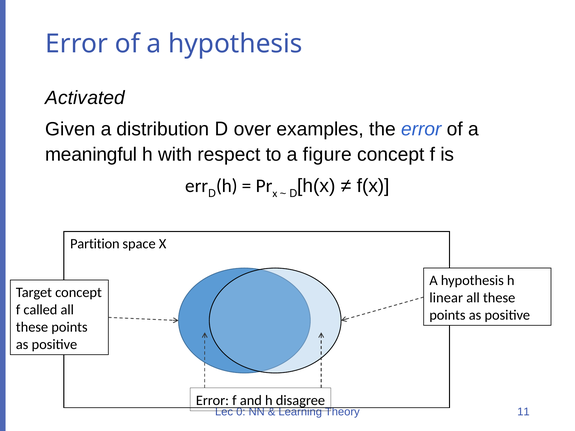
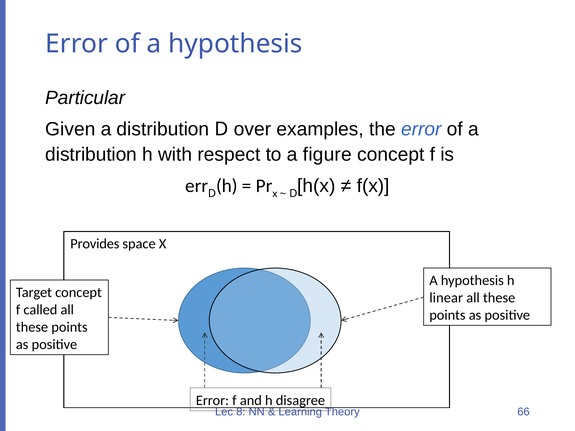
Activated: Activated -> Particular
meaningful at (91, 154): meaningful -> distribution
Partition: Partition -> Provides
0: 0 -> 8
11: 11 -> 66
